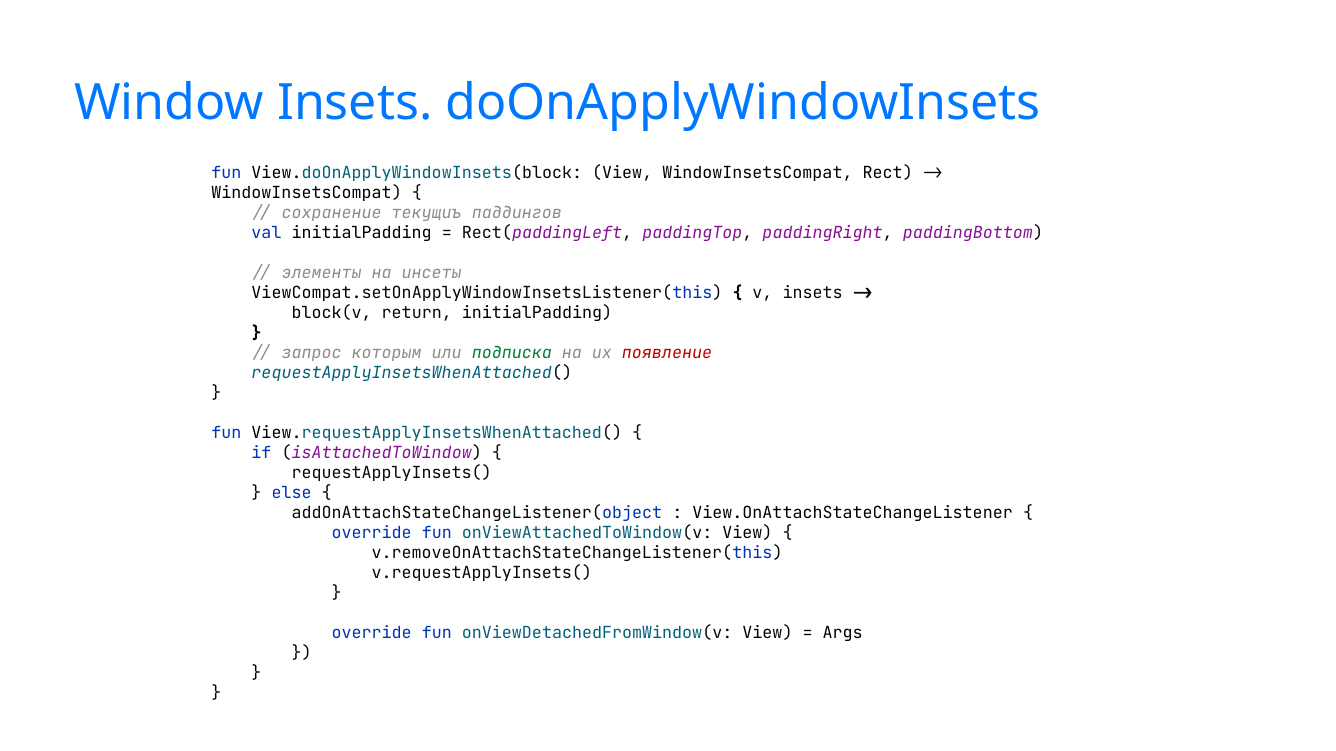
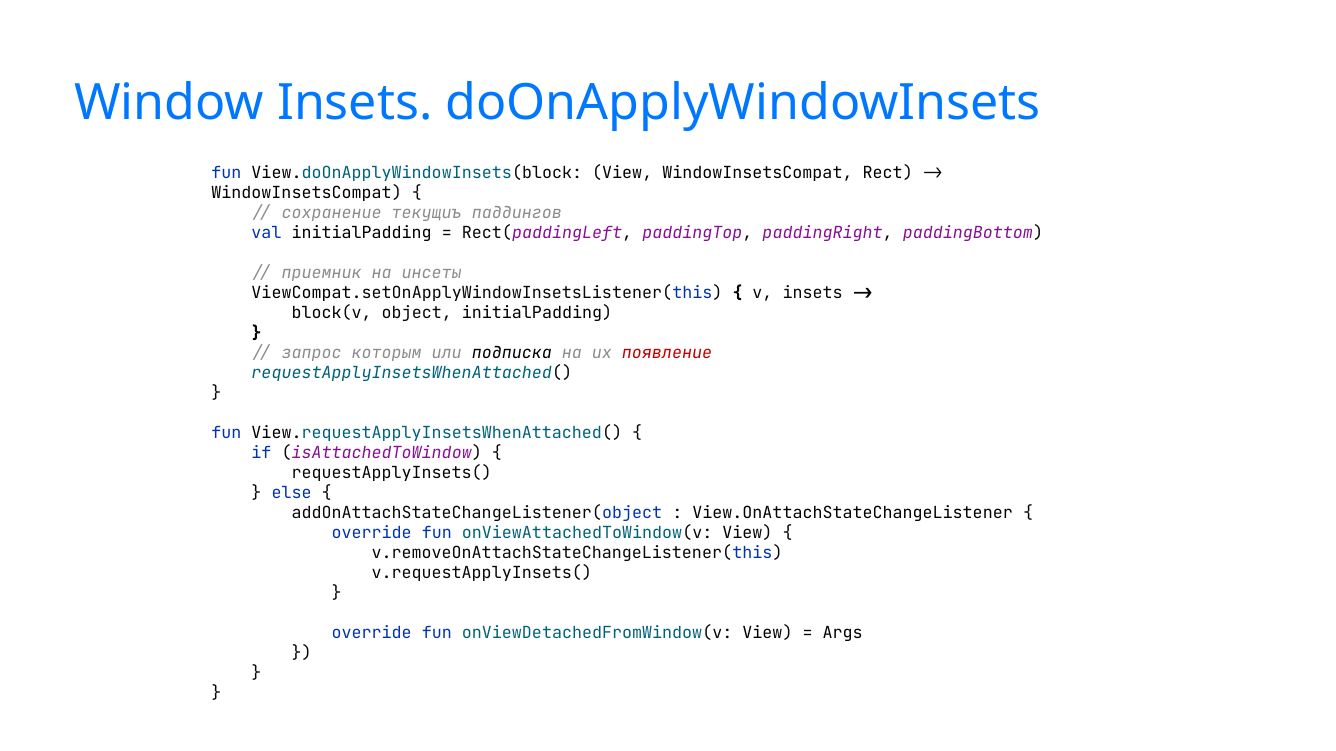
элементы: элементы -> приемник
return: return -> object
подписка colour: green -> black
